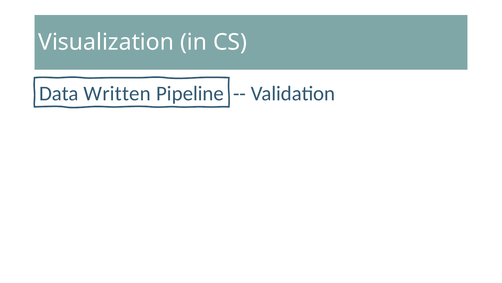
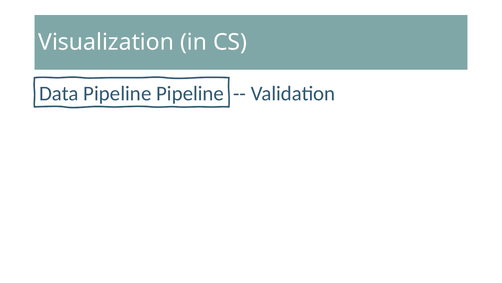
Data Written: Written -> Pipeline
